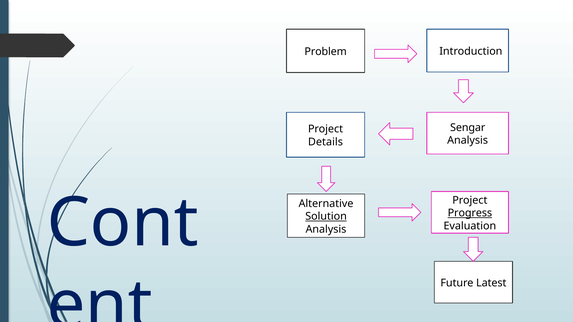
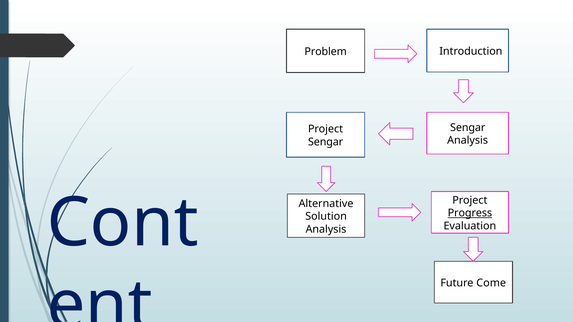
Details at (325, 142): Details -> Sengar
Solution underline: present -> none
Latest: Latest -> Come
